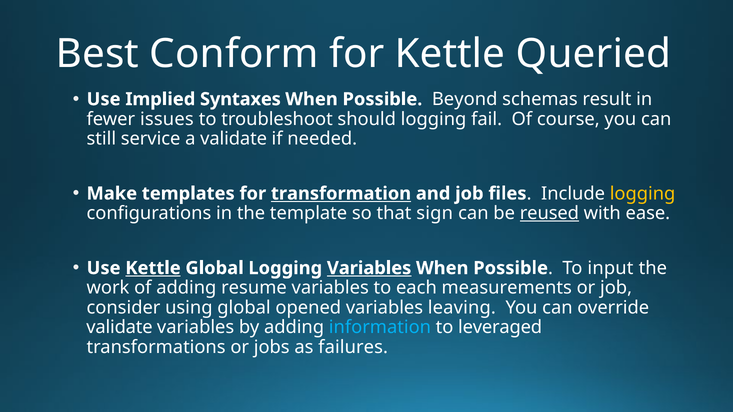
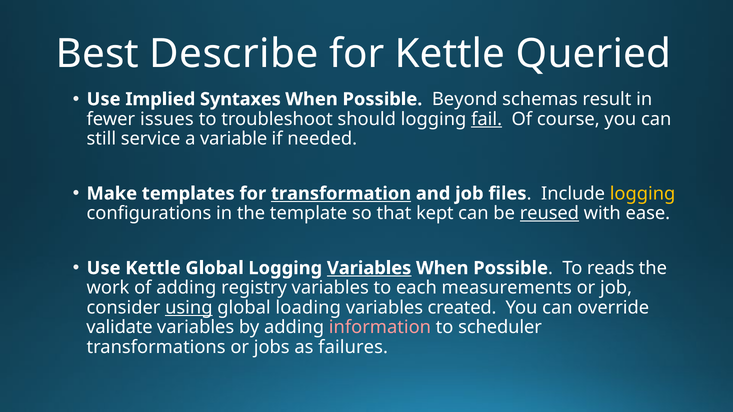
Conform: Conform -> Describe
fail underline: none -> present
a validate: validate -> variable
sign: sign -> kept
Kettle at (153, 268) underline: present -> none
input: input -> reads
resume: resume -> registry
using underline: none -> present
opened: opened -> loading
leaving: leaving -> created
information colour: light blue -> pink
leveraged: leveraged -> scheduler
